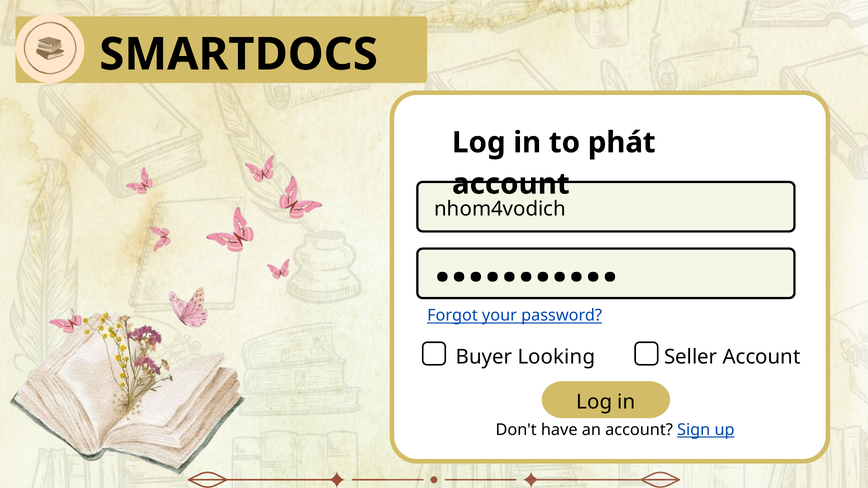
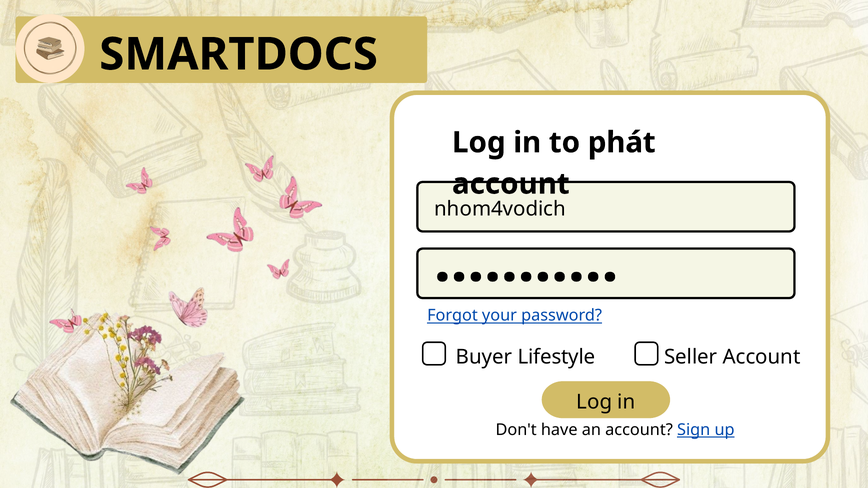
Looking: Looking -> Lifestyle
